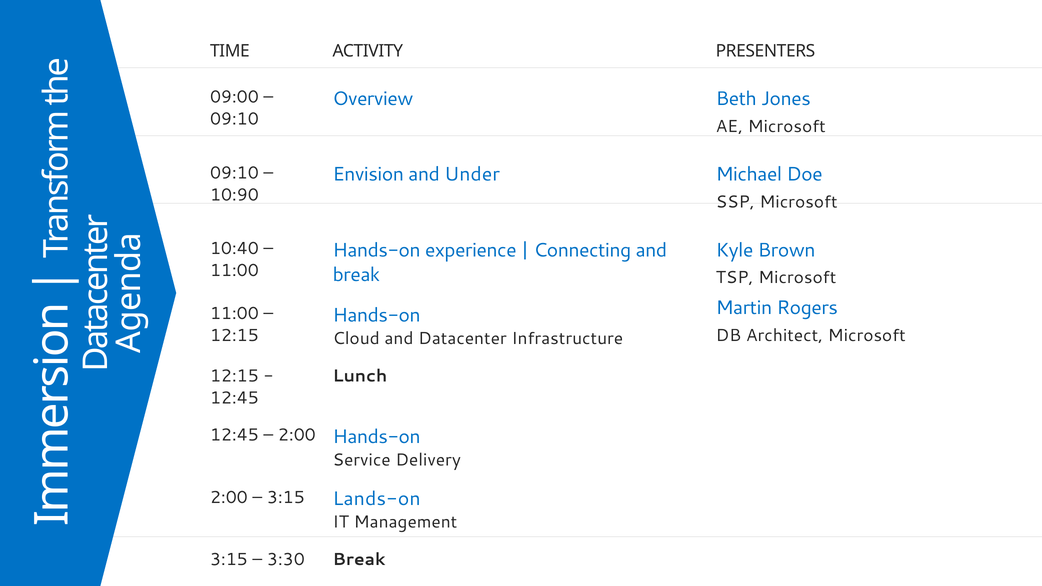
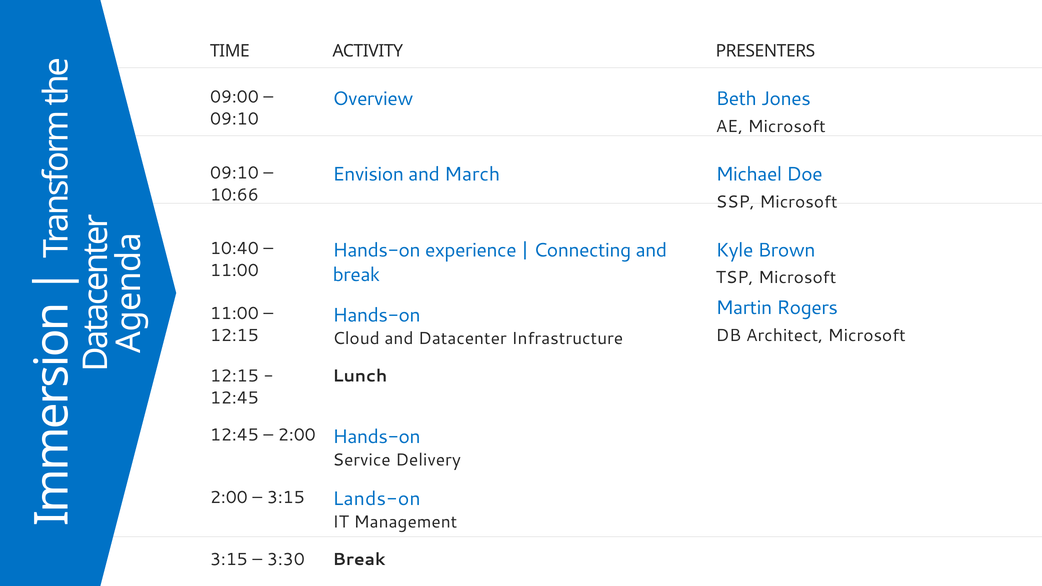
Under: Under -> March
10:90: 10:90 -> 10:66
